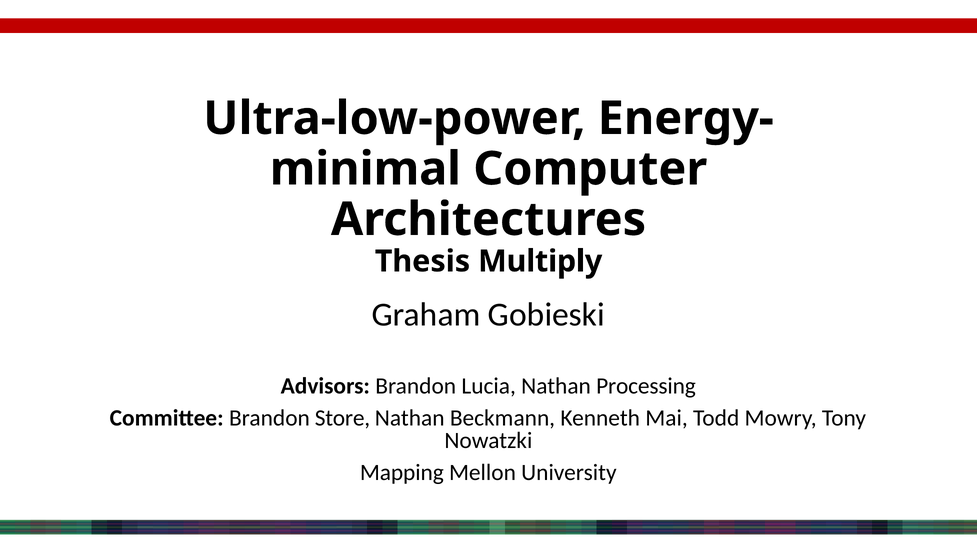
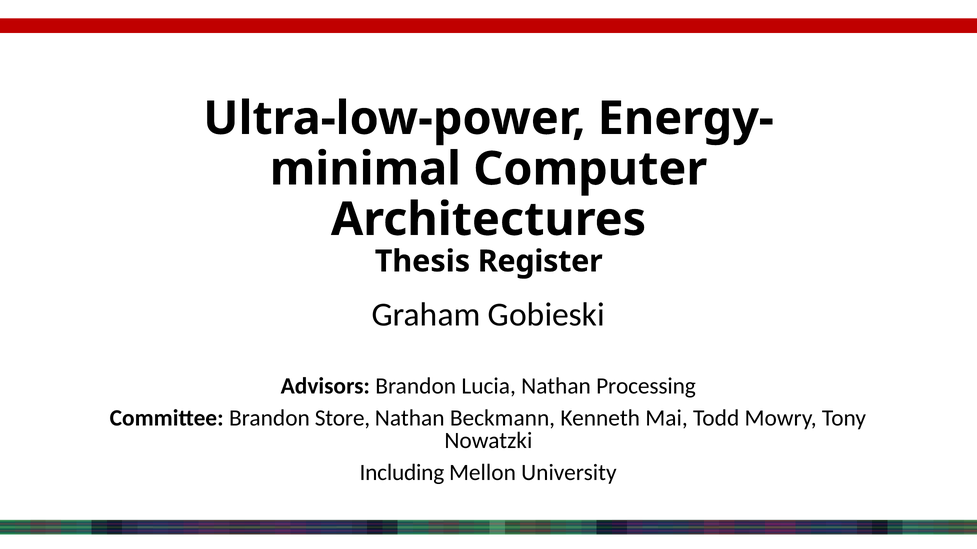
Multiply: Multiply -> Register
Mapping: Mapping -> Including
